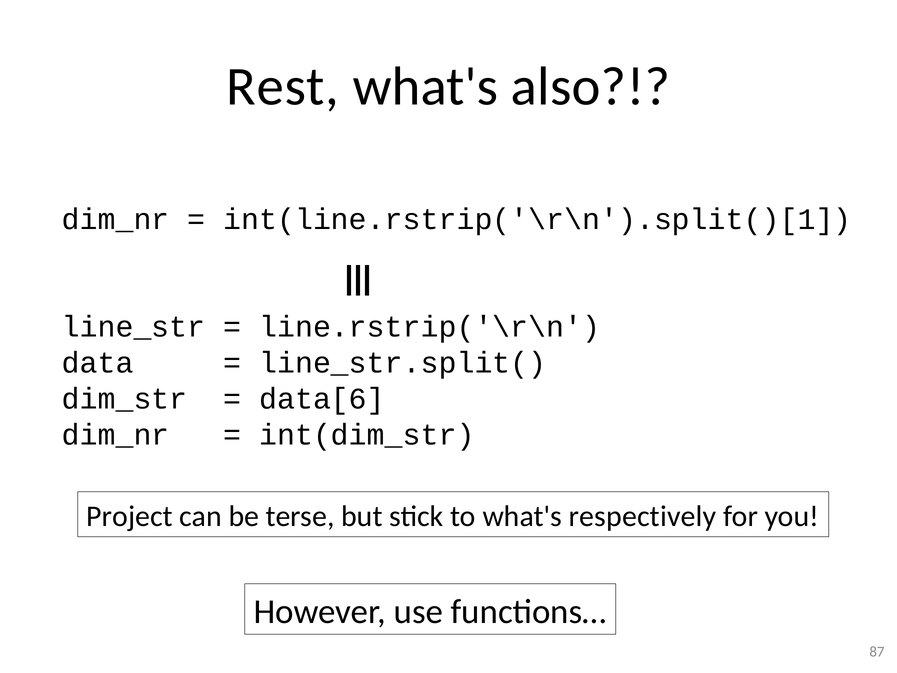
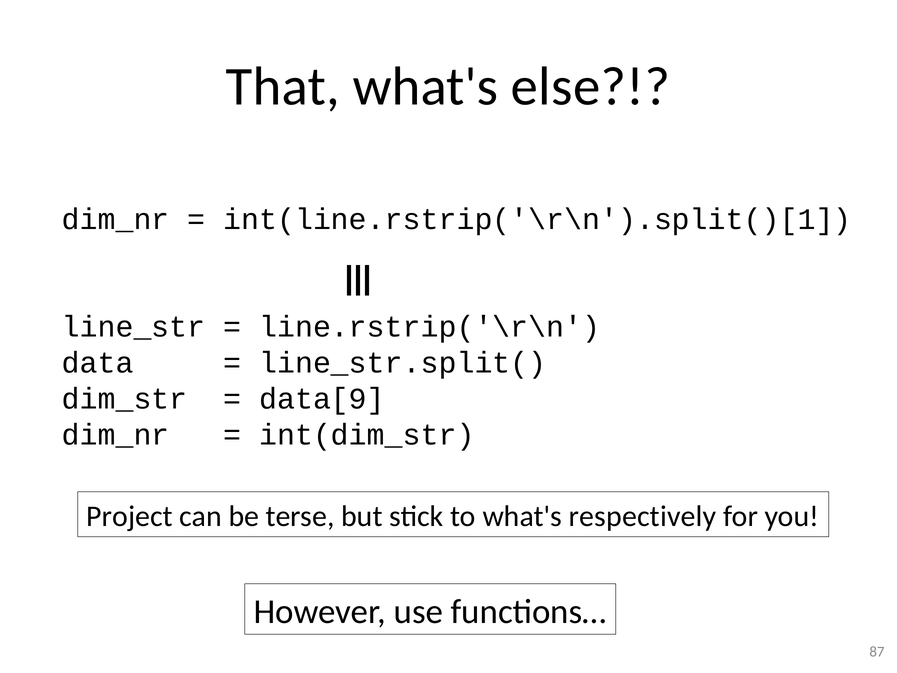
Rest: Rest -> That
also: also -> else
data[6: data[6 -> data[9
